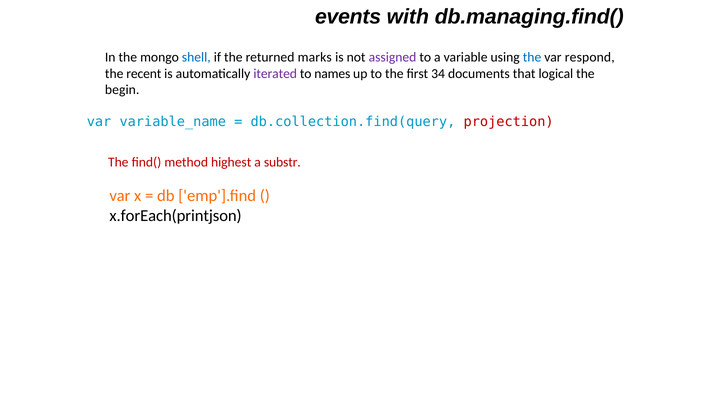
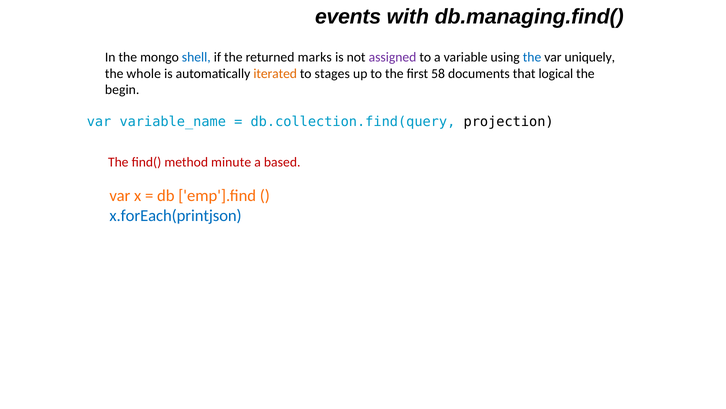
respond: respond -> uniquely
recent: recent -> whole
iterated colour: purple -> orange
names: names -> stages
34: 34 -> 58
projection colour: red -> black
highest: highest -> minute
substr: substr -> based
x.forEach(printjson colour: black -> blue
